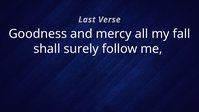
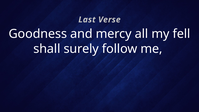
fall: fall -> fell
